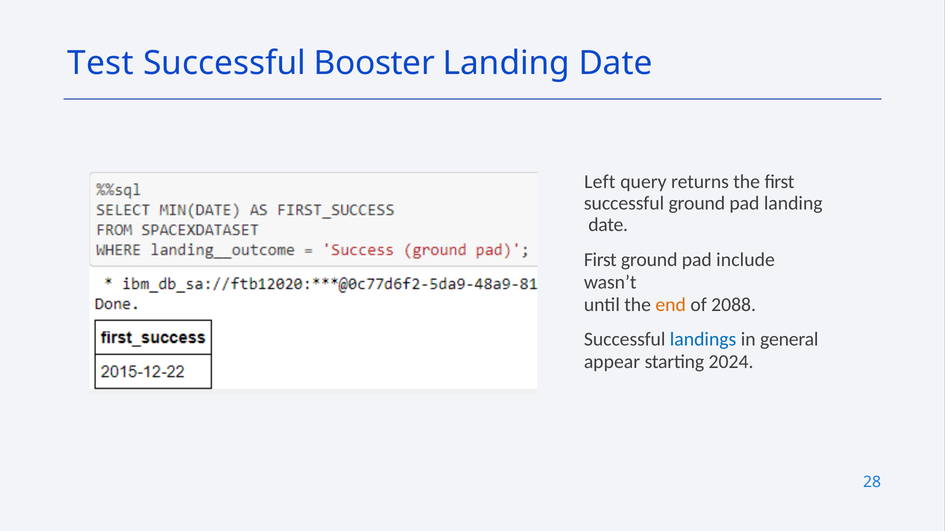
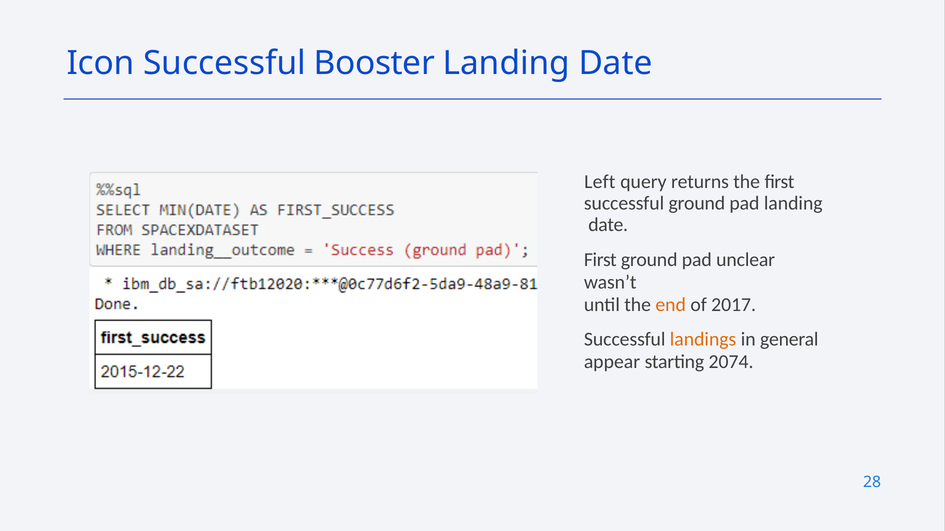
Test: Test -> Icon
include: include -> unclear
2088: 2088 -> 2017
landings colour: blue -> orange
2024: 2024 -> 2074
